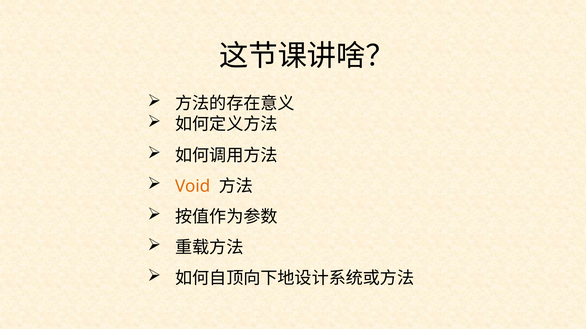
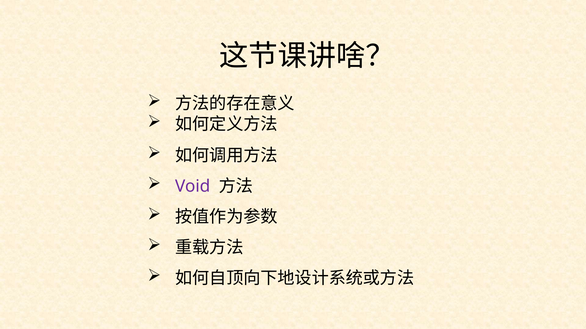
Void colour: orange -> purple
